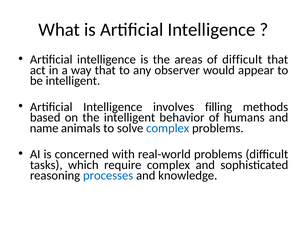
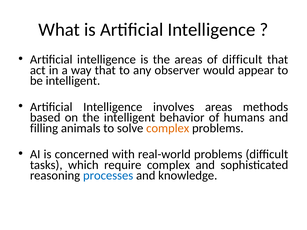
involves filling: filling -> areas
name: name -> filling
complex at (168, 128) colour: blue -> orange
